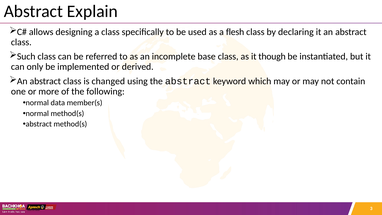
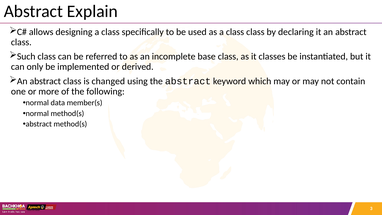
as a flesh: flesh -> class
though: though -> classes
